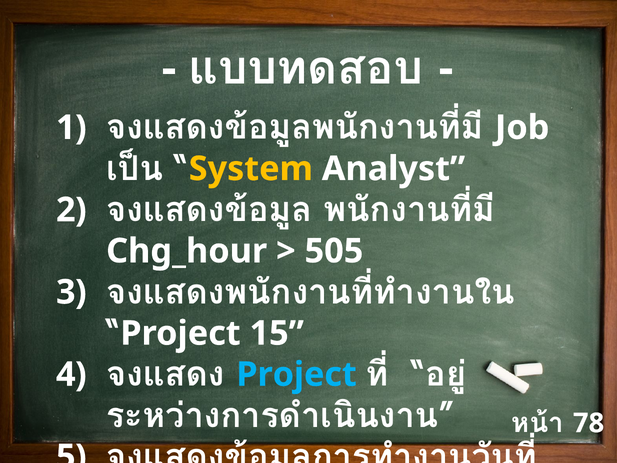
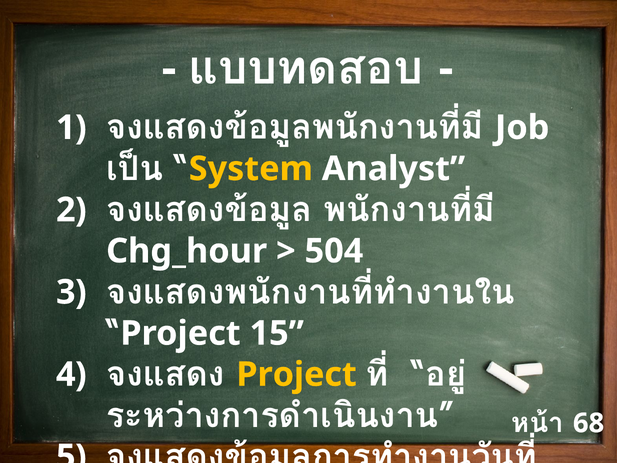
505: 505 -> 504
Project at (297, 374) colour: light blue -> yellow
78: 78 -> 68
